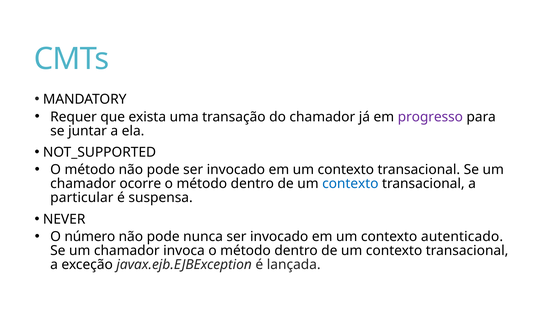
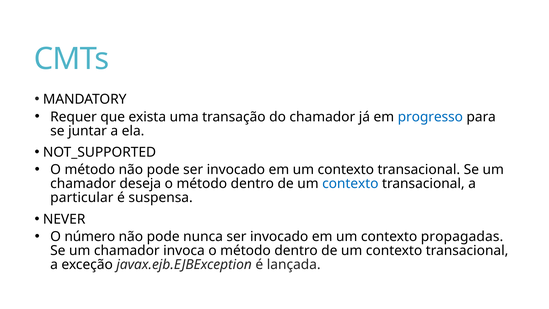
progresso colour: purple -> blue
ocorre: ocorre -> deseja
autenticado: autenticado -> propagadas
